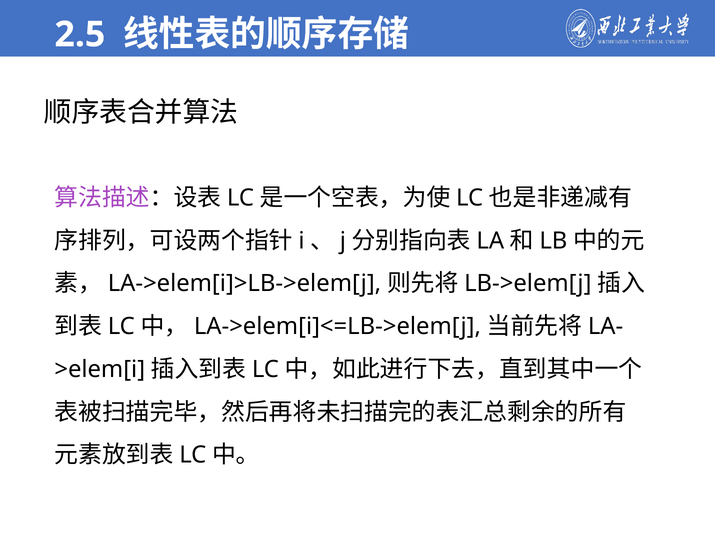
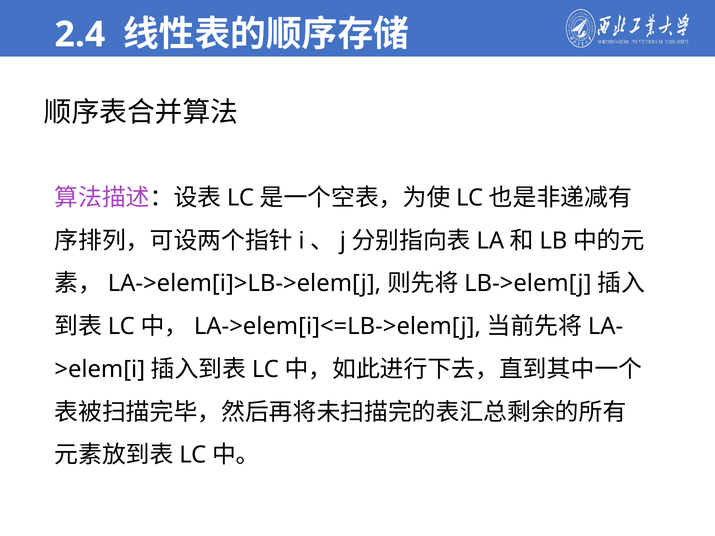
2.5: 2.5 -> 2.4
